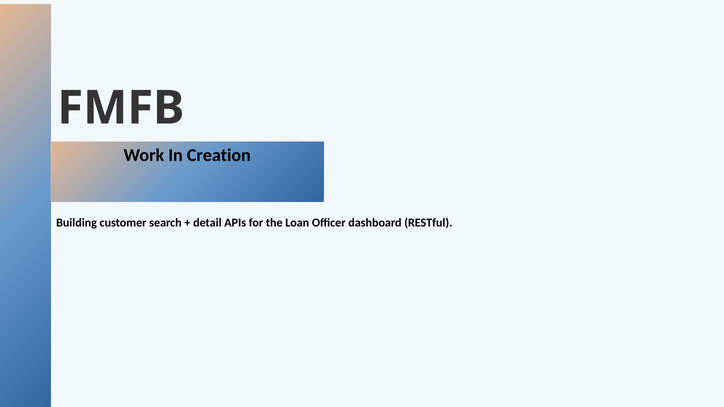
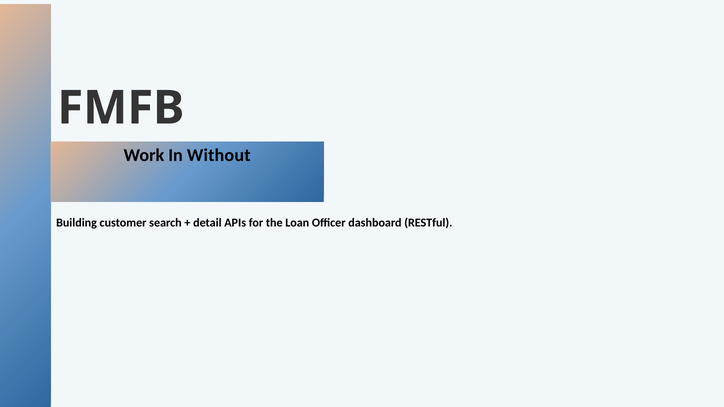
Creation: Creation -> Without
